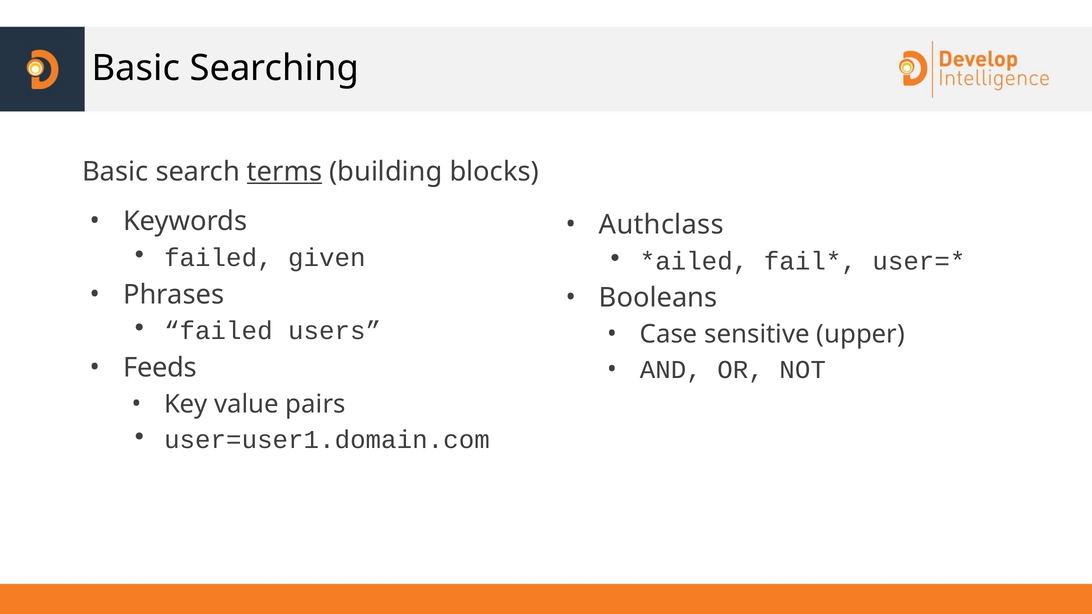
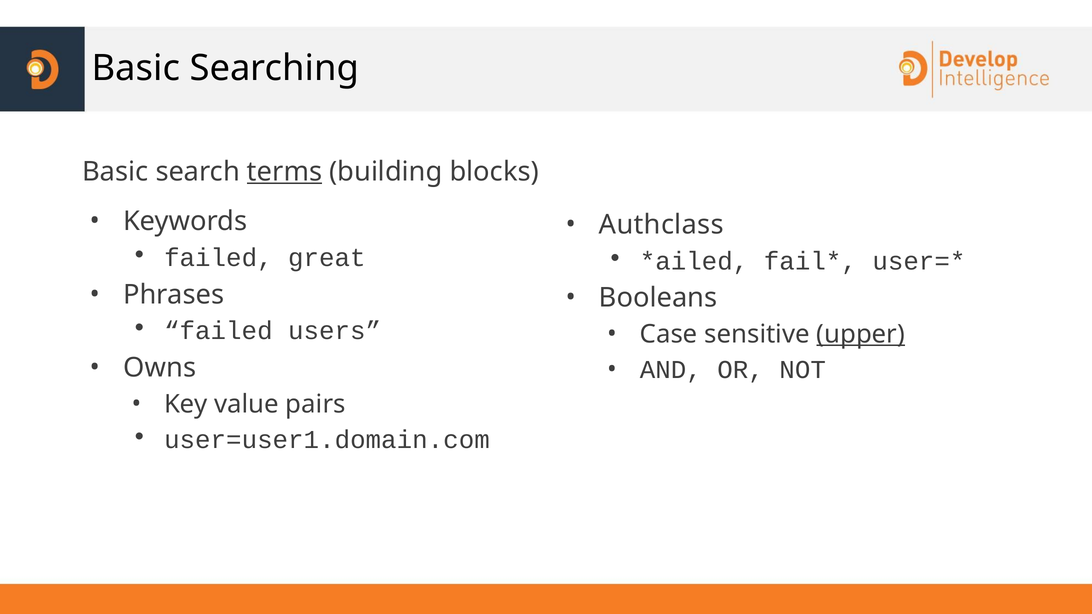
given: given -> great
upper underline: none -> present
Feeds: Feeds -> Owns
